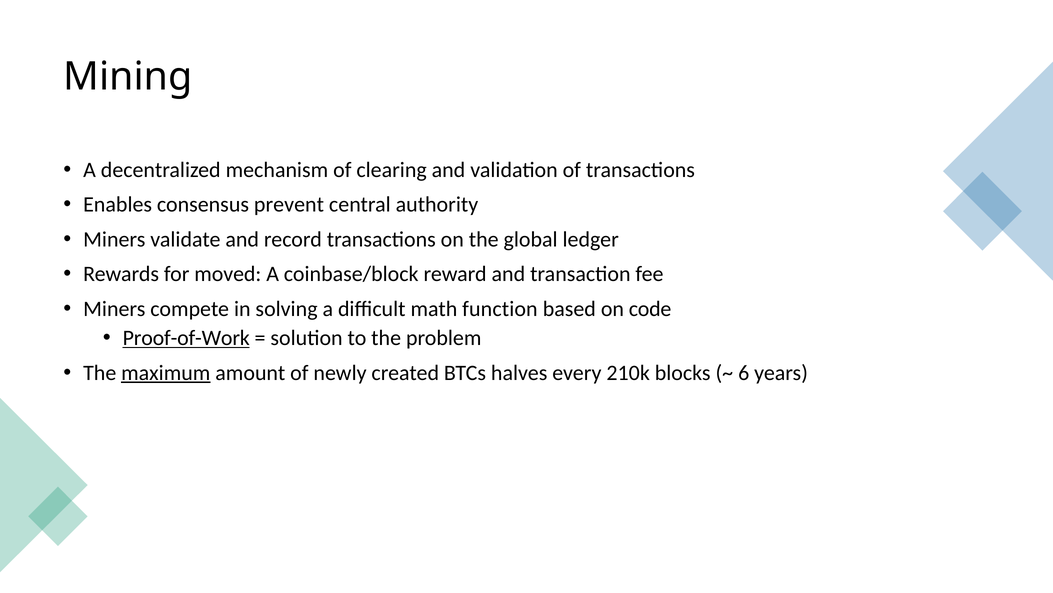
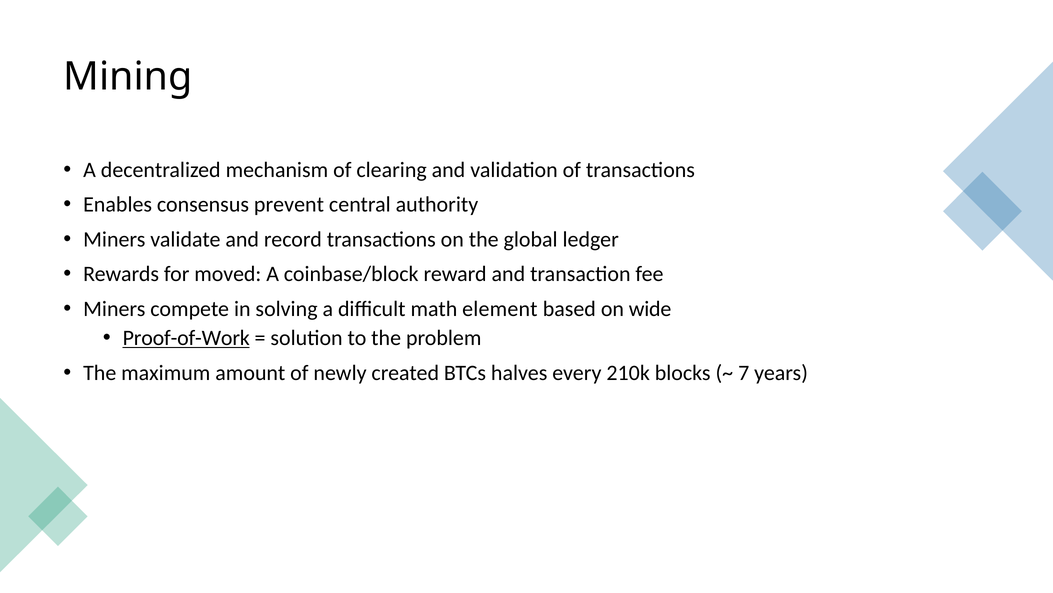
function: function -> element
code: code -> wide
maximum underline: present -> none
6: 6 -> 7
